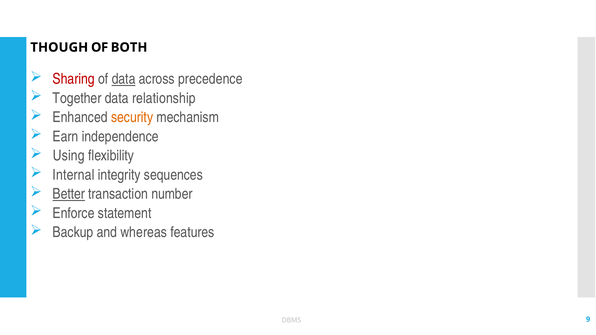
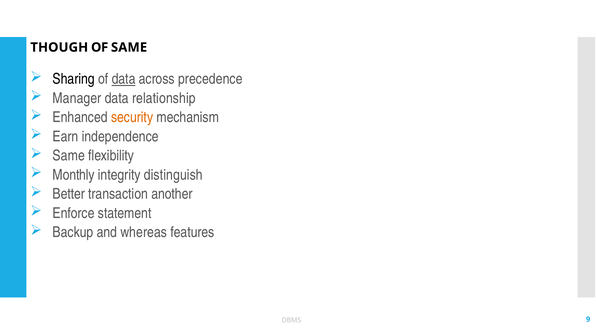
OF BOTH: BOTH -> SAME
Sharing colour: red -> black
Together: Together -> Manager
Using at (69, 156): Using -> Same
Internal: Internal -> Monthly
sequences: sequences -> distinguish
Better underline: present -> none
number: number -> another
